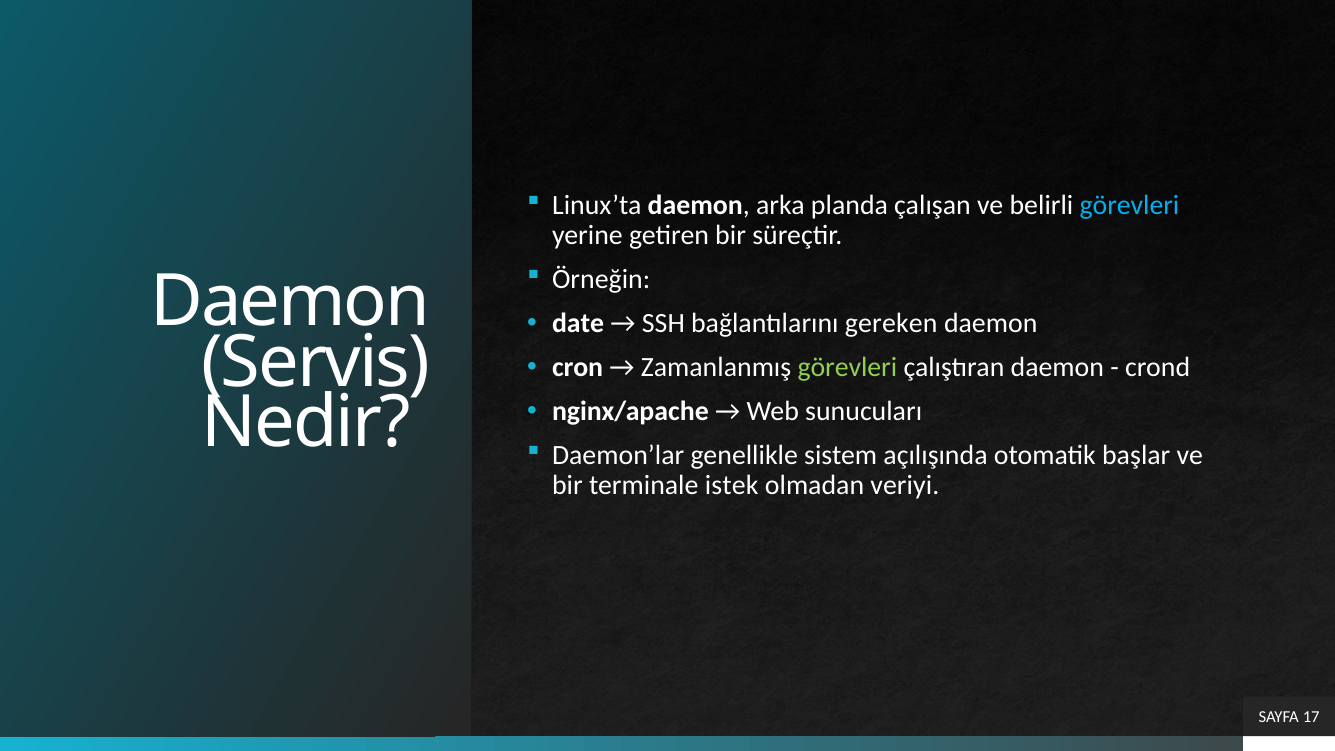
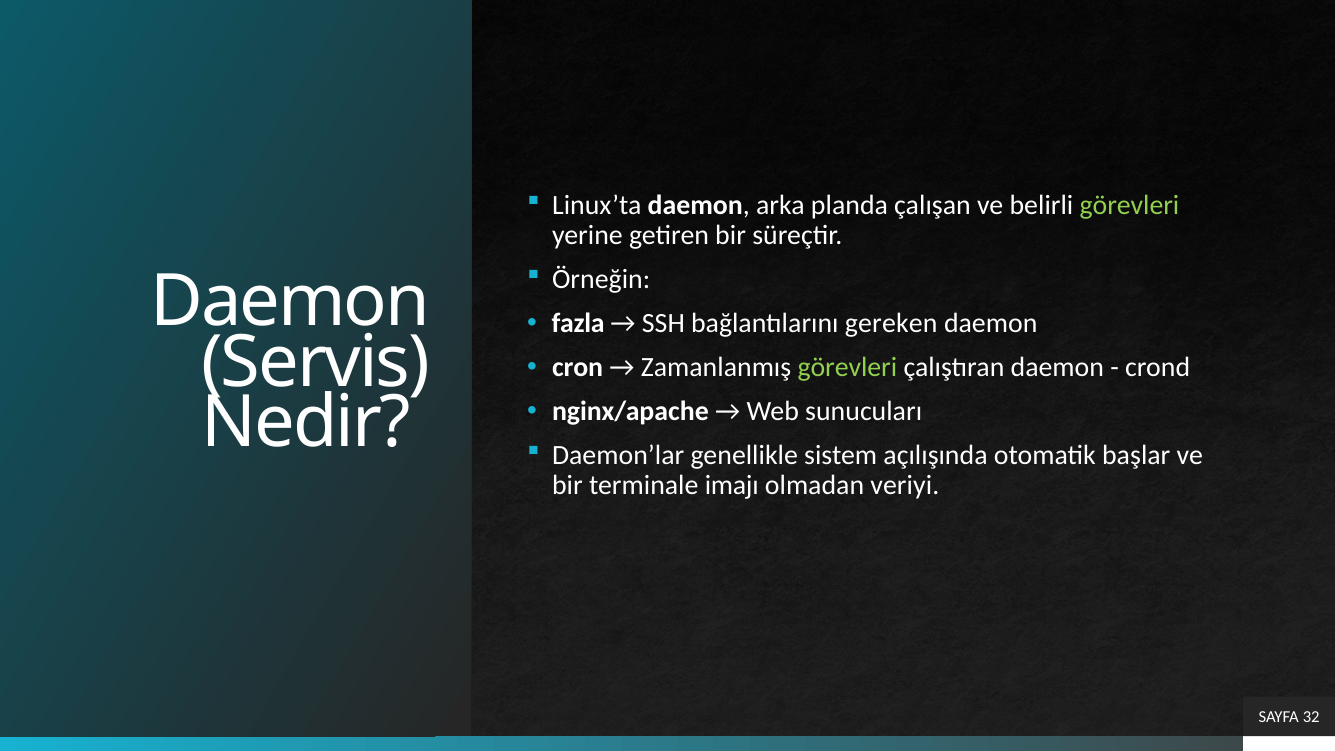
görevleri at (1129, 206) colour: light blue -> light green
date: date -> fazla
istek: istek -> imajı
17: 17 -> 32
